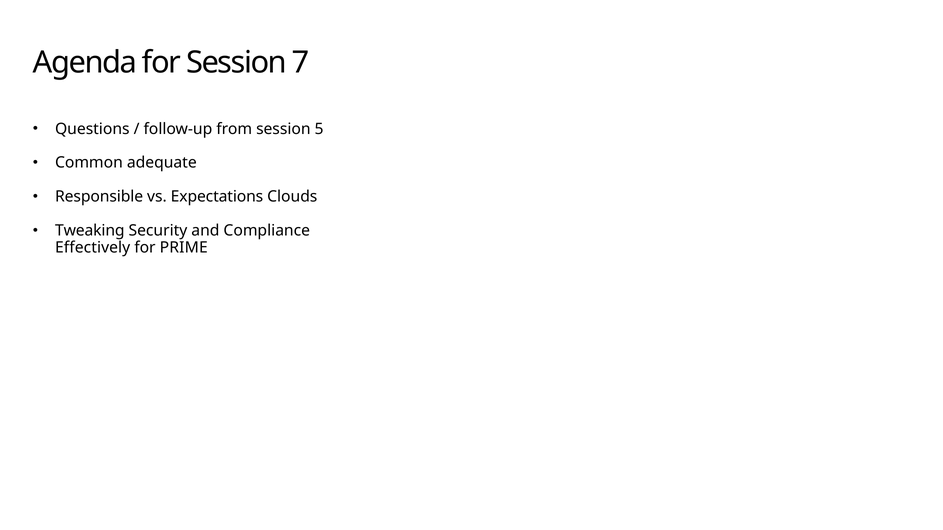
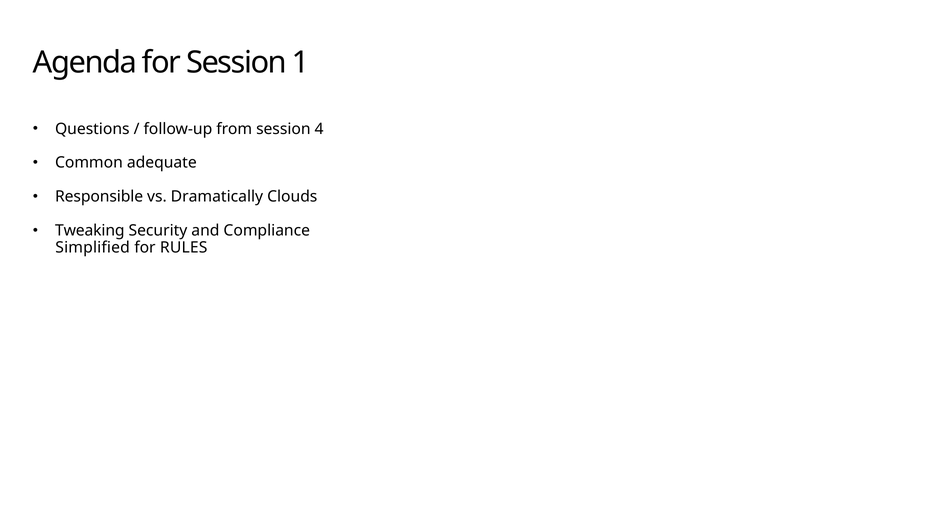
7: 7 -> 1
5: 5 -> 4
Expectations: Expectations -> Dramatically
Effectively: Effectively -> Simplified
PRIME: PRIME -> RULES
